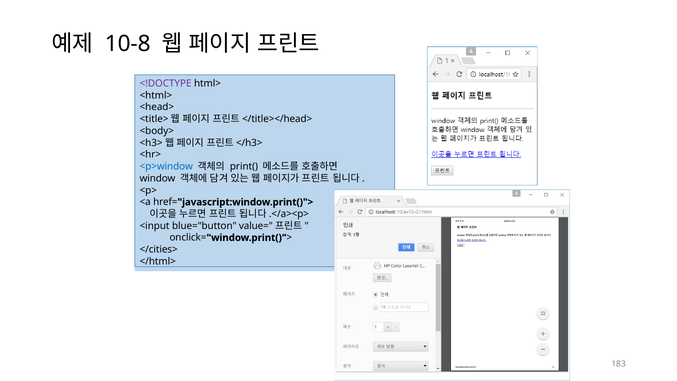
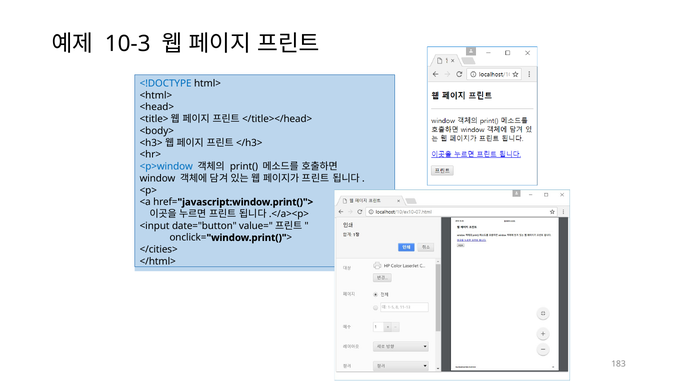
10-8: 10-8 -> 10-3
<!DOCTYPE colour: purple -> blue
blue="button: blue="button -> date="button
